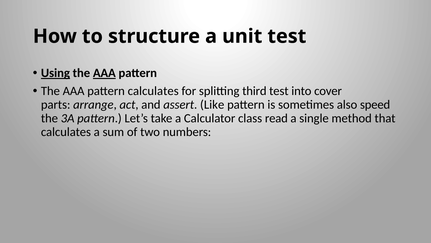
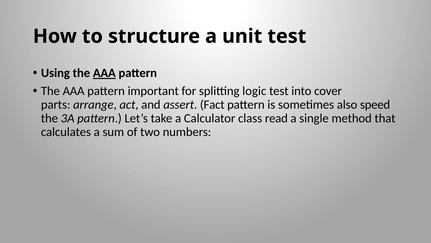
Using underline: present -> none
pattern calculates: calculates -> important
third: third -> logic
Like: Like -> Fact
